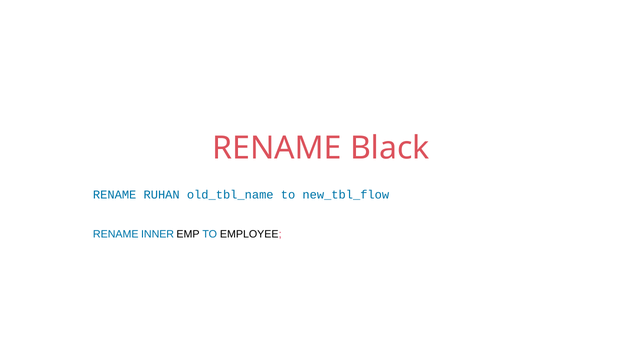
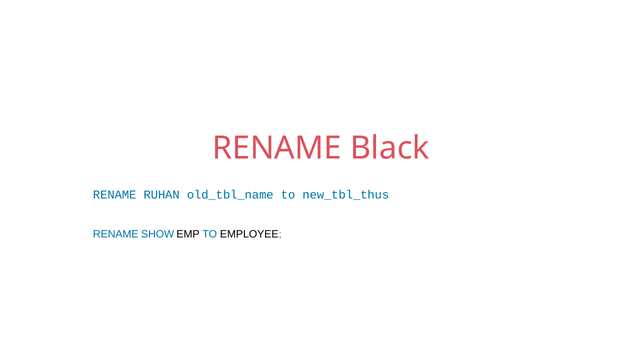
new_tbl_flow: new_tbl_flow -> new_tbl_thus
INNER: INNER -> SHOW
